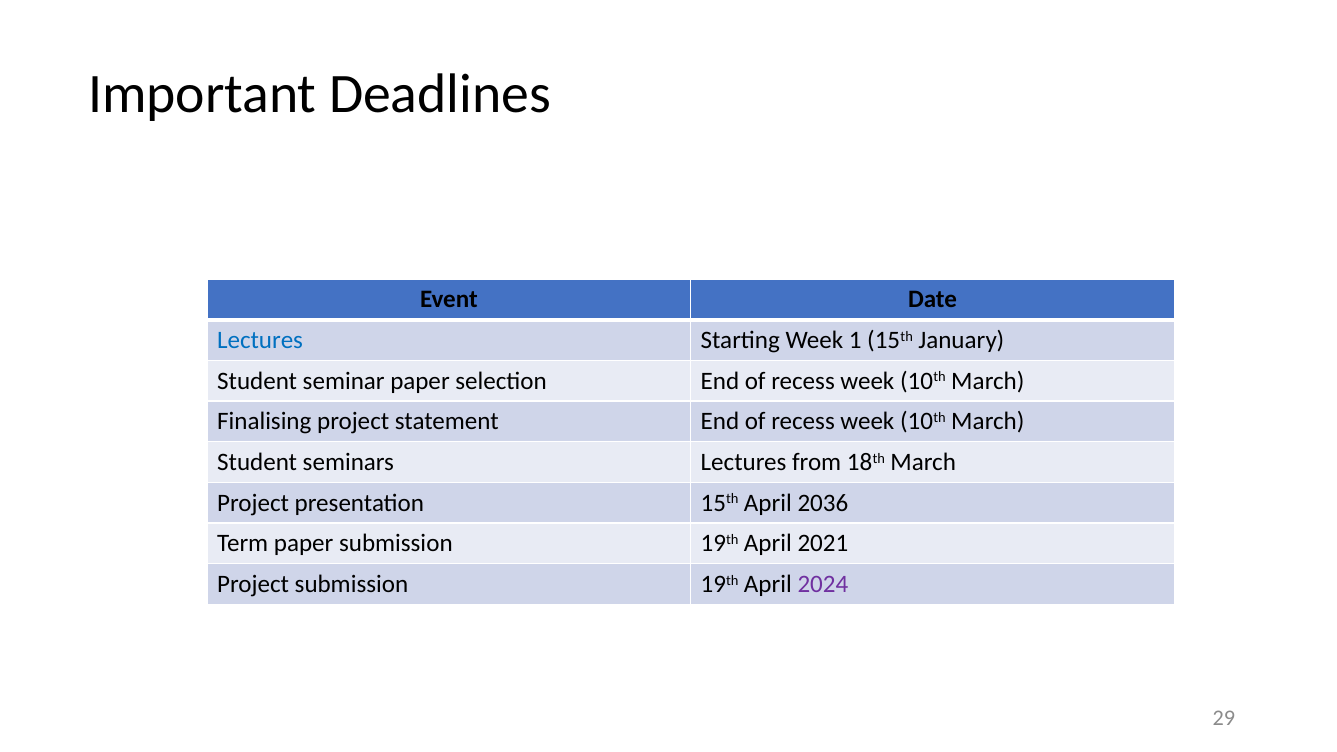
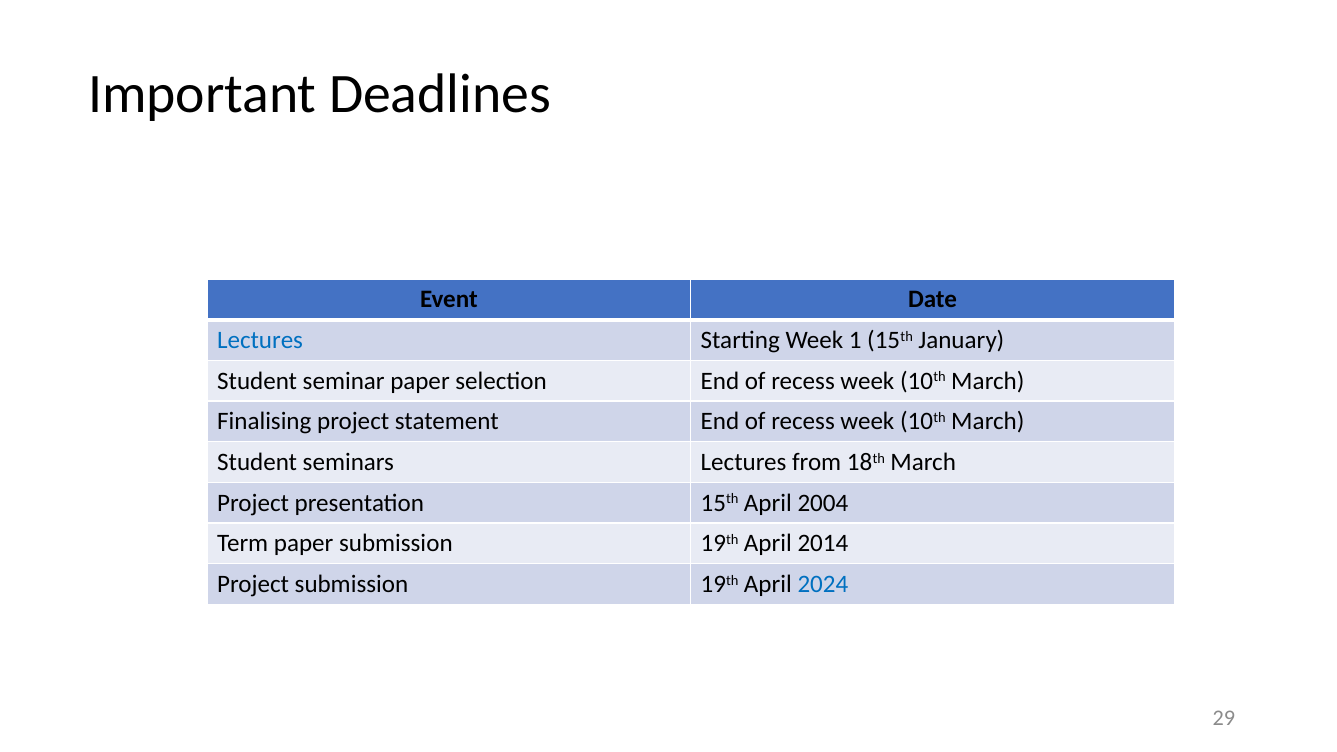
2036: 2036 -> 2004
2021: 2021 -> 2014
2024 colour: purple -> blue
